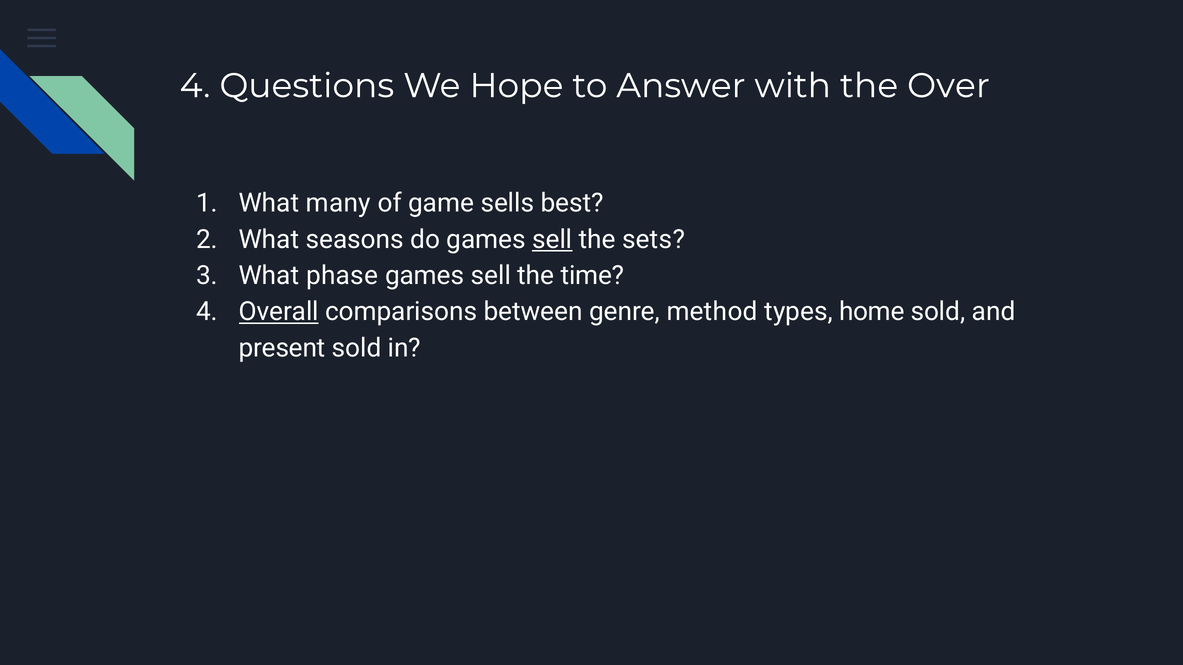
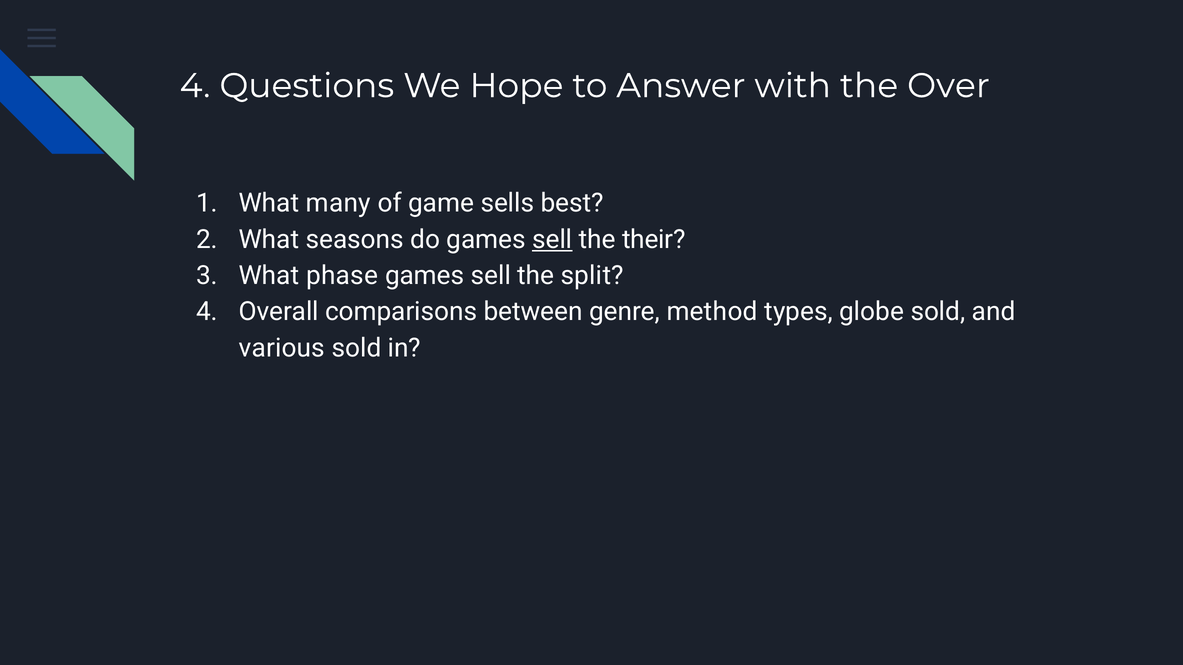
sets: sets -> their
time: time -> split
Overall underline: present -> none
home: home -> globe
present: present -> various
